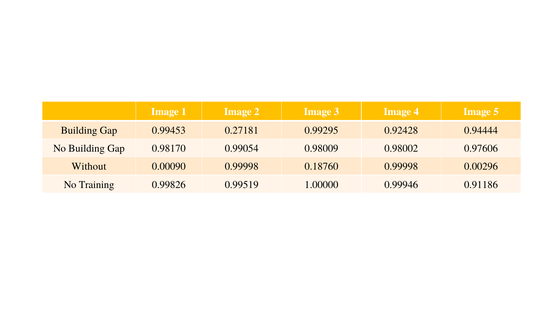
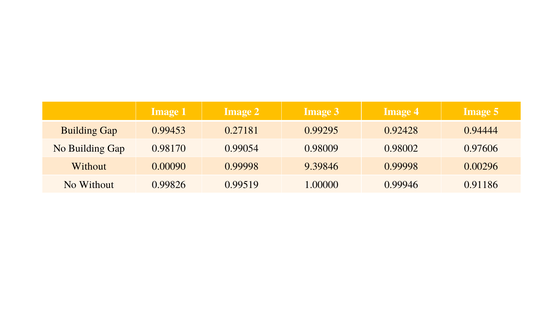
0.18760: 0.18760 -> 9.39846
No Training: Training -> Without
